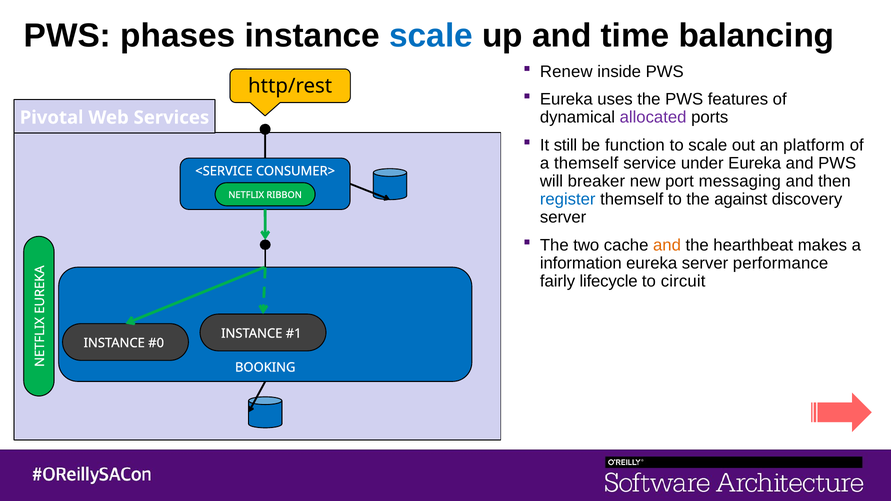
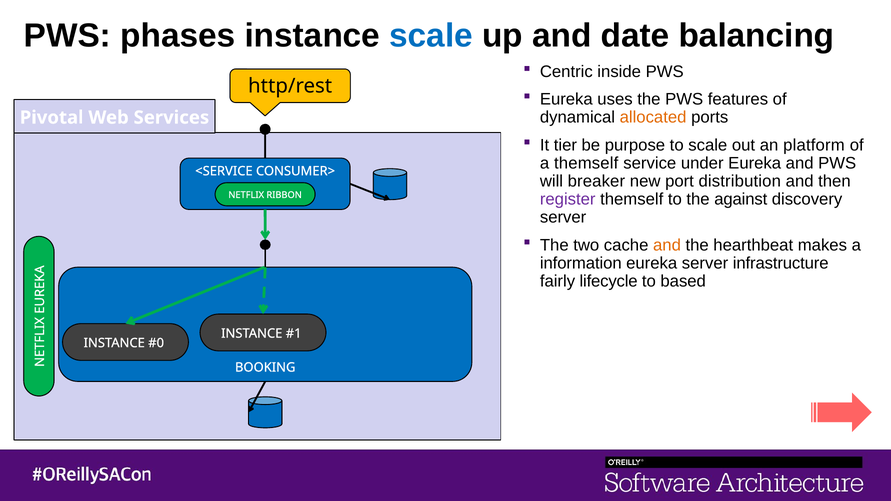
time: time -> date
Renew: Renew -> Centric
allocated colour: purple -> orange
still: still -> tier
function: function -> purpose
messaging: messaging -> distribution
register colour: blue -> purple
performance: performance -> infrastructure
circuit: circuit -> based
